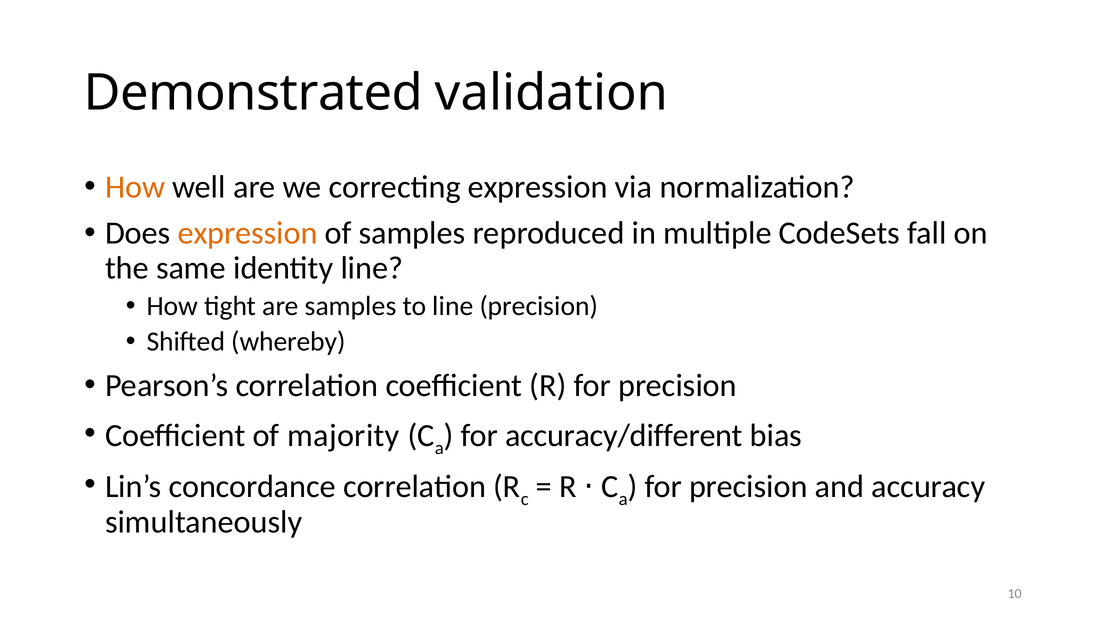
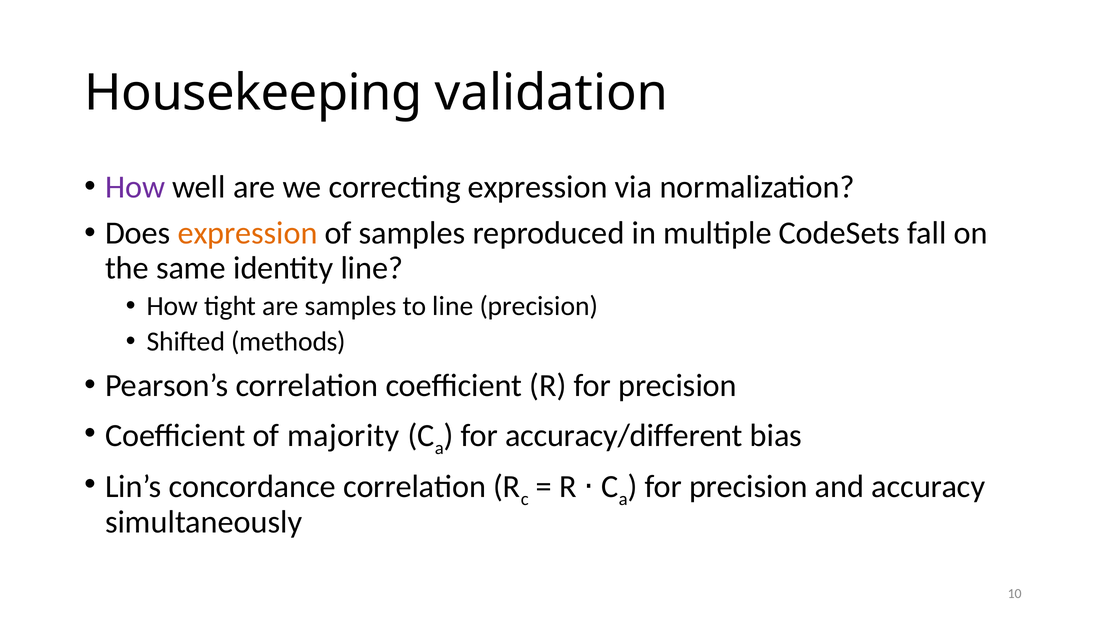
Demonstrated: Demonstrated -> Housekeeping
How at (135, 187) colour: orange -> purple
whereby: whereby -> methods
